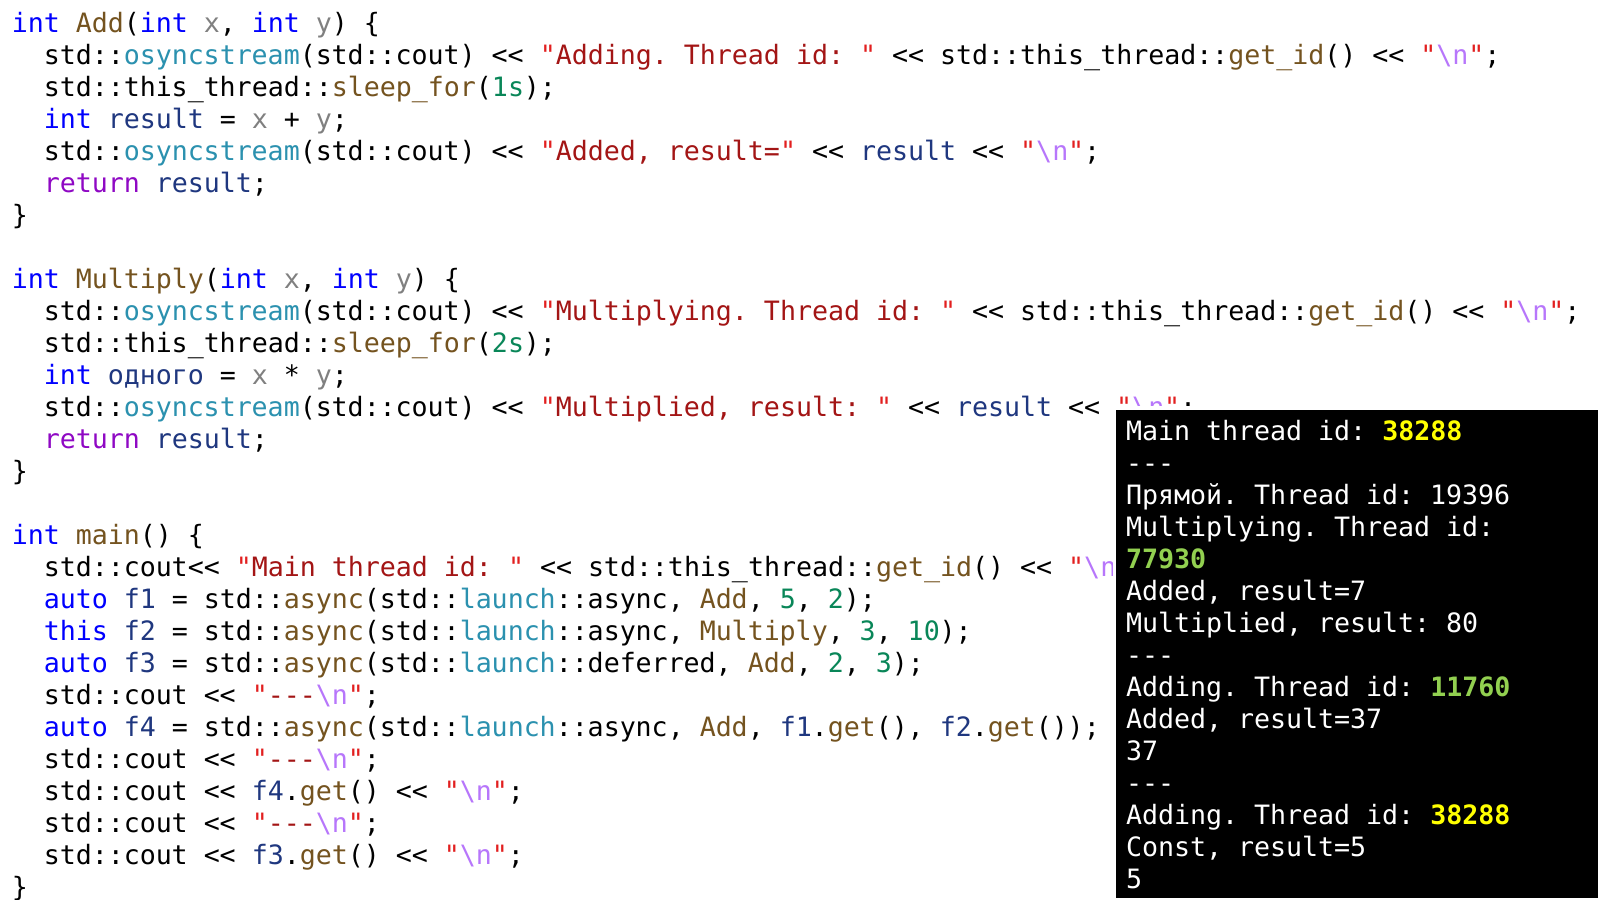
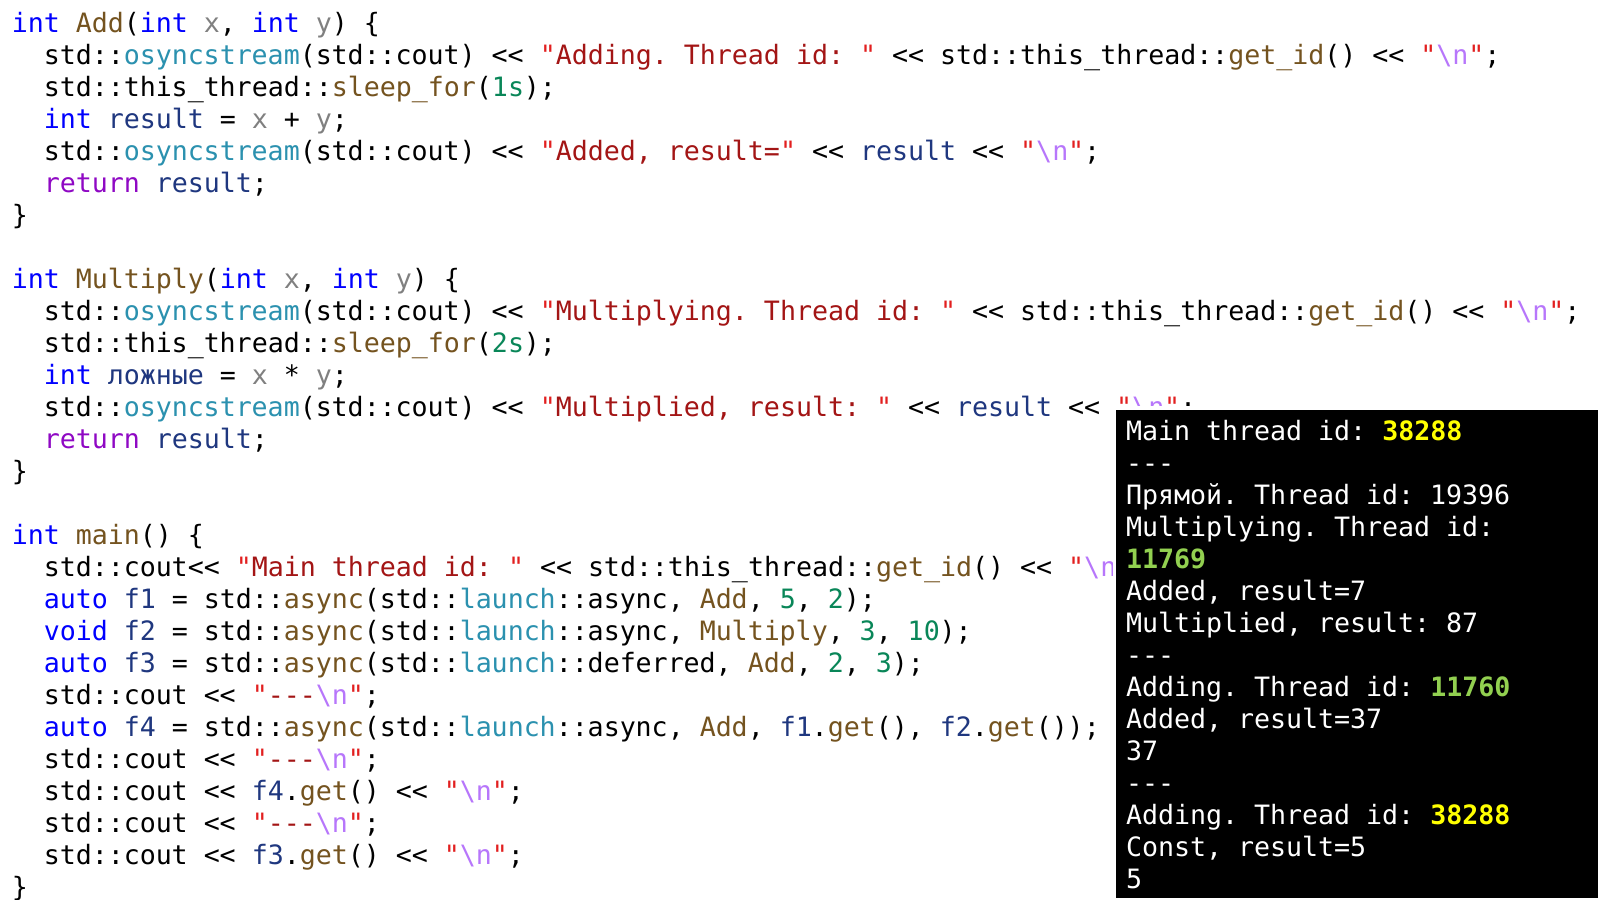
одного: одного -> ложные
77930: 77930 -> 11769
80: 80 -> 87
this: this -> void
